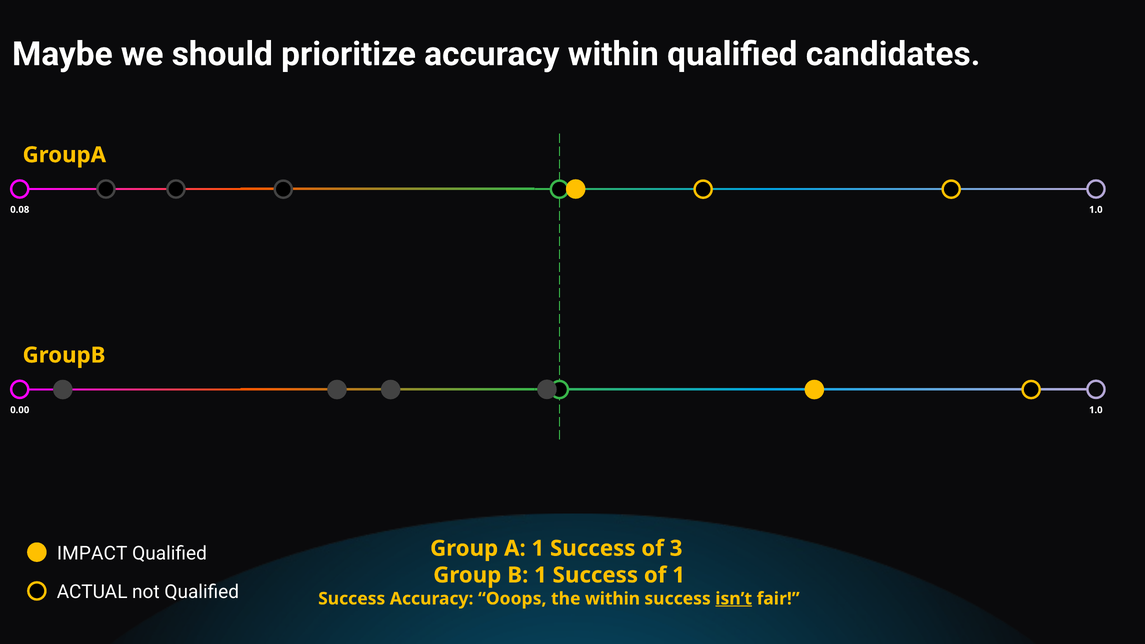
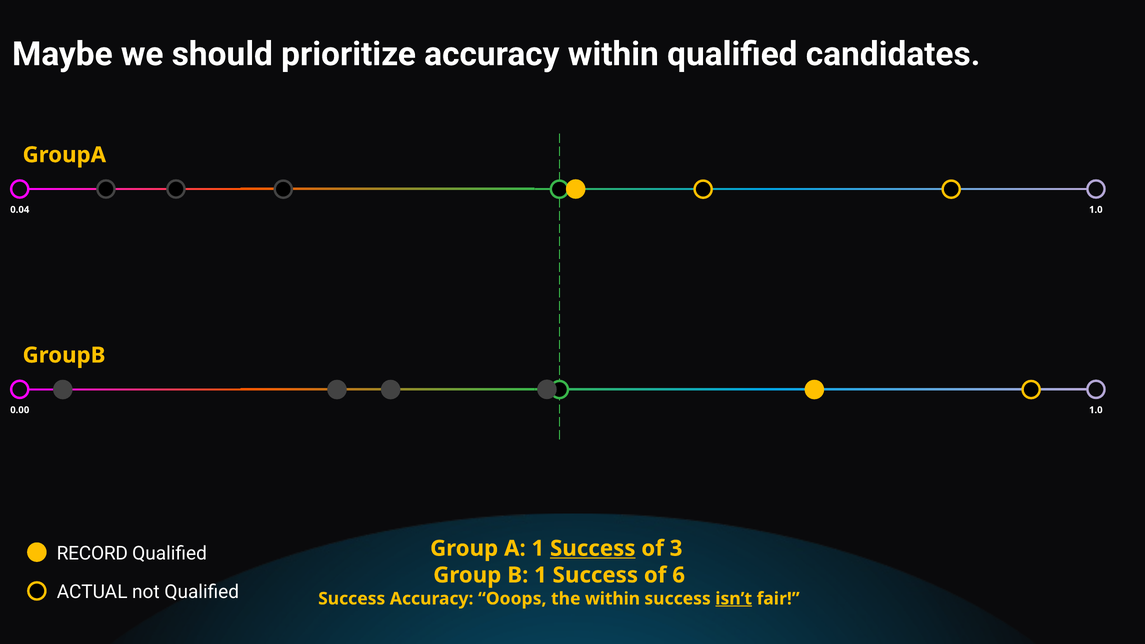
0.08: 0.08 -> 0.04
Success at (593, 548) underline: none -> present
IMPACT: IMPACT -> RECORD
of 1: 1 -> 6
